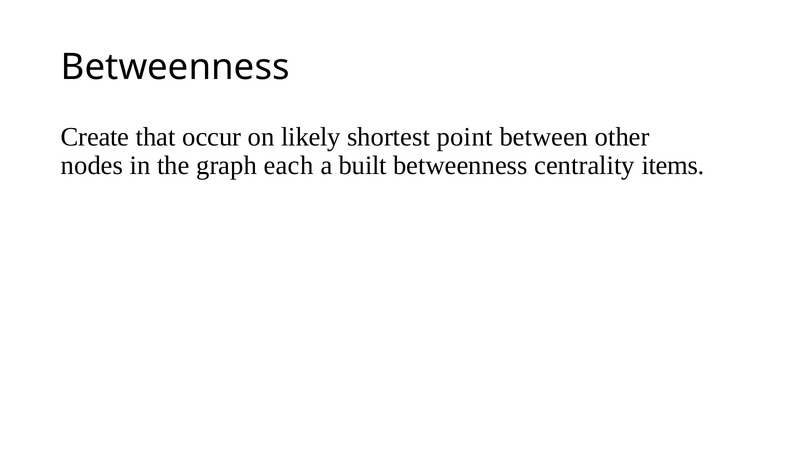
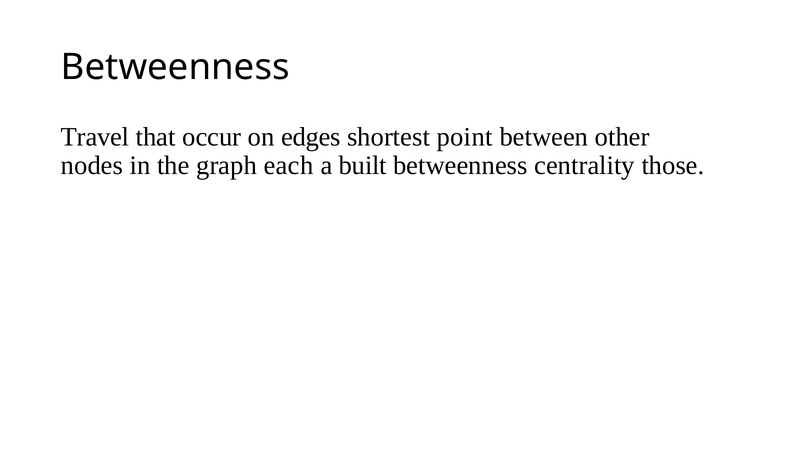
Create: Create -> Travel
likely: likely -> edges
items: items -> those
